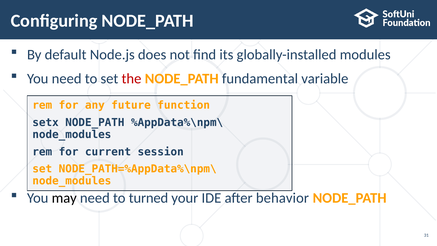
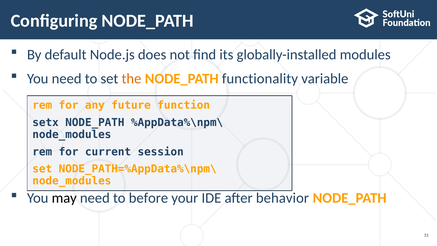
the colour: red -> orange
fundamental: fundamental -> functionality
turned: turned -> before
